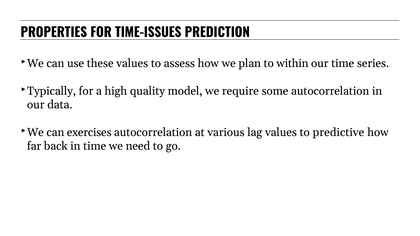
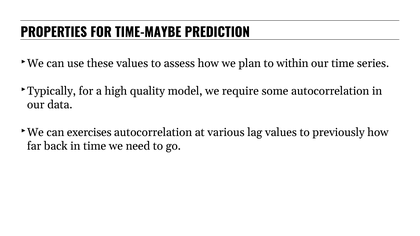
TIME-ISSUES: TIME-ISSUES -> TIME-MAYBE
predictive: predictive -> previously
